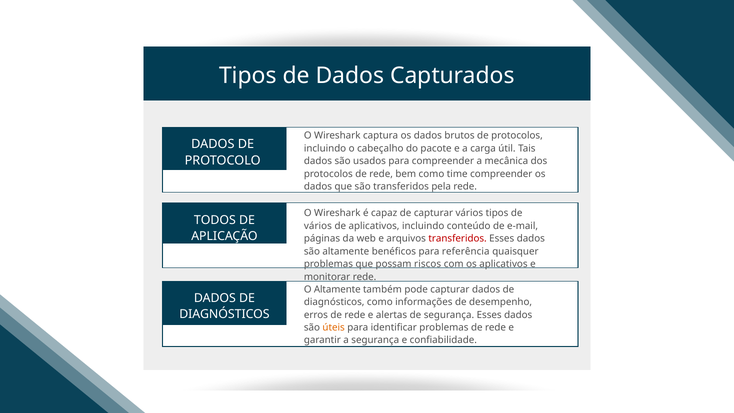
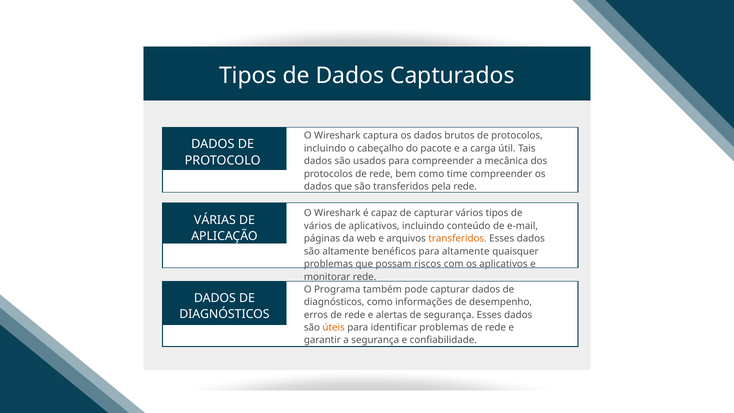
TODOS: TODOS -> VÁRIAS
transferidos at (458, 239) colour: red -> orange
para referência: referência -> altamente
O Altamente: Altamente -> Programa
